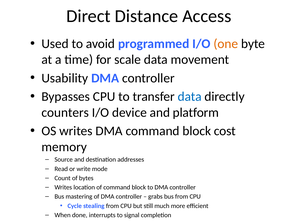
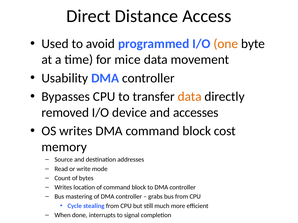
scale: scale -> mice
data at (190, 97) colour: blue -> orange
counters: counters -> removed
platform: platform -> accesses
